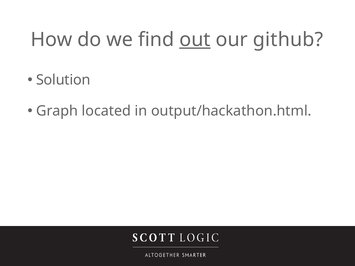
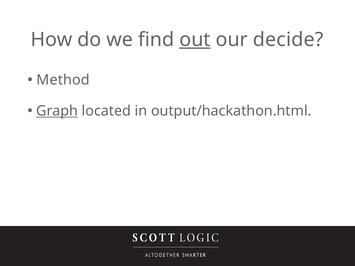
github: github -> decide
Solution: Solution -> Method
Graph underline: none -> present
